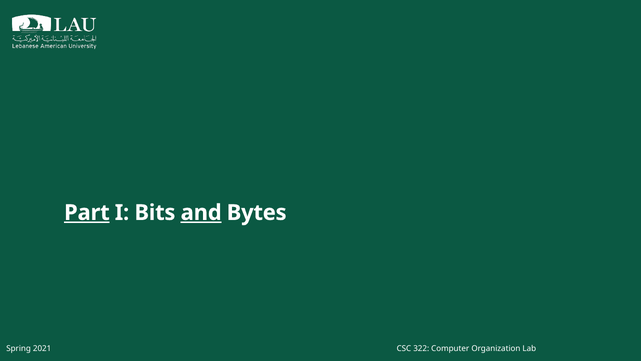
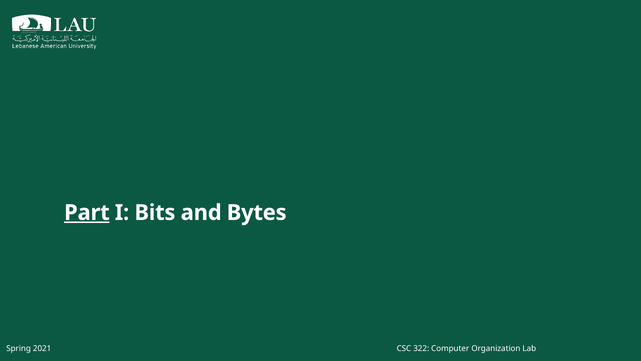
and underline: present -> none
